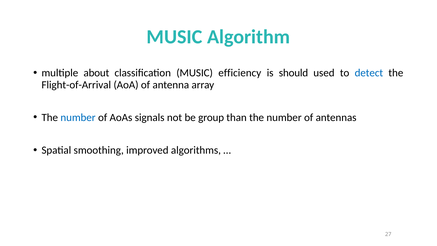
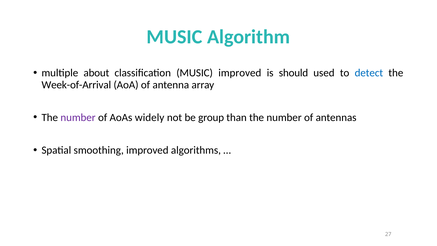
MUSIC efficiency: efficiency -> improved
Flight-of-Arrival: Flight-of-Arrival -> Week-of-Arrival
number at (78, 117) colour: blue -> purple
signals: signals -> widely
